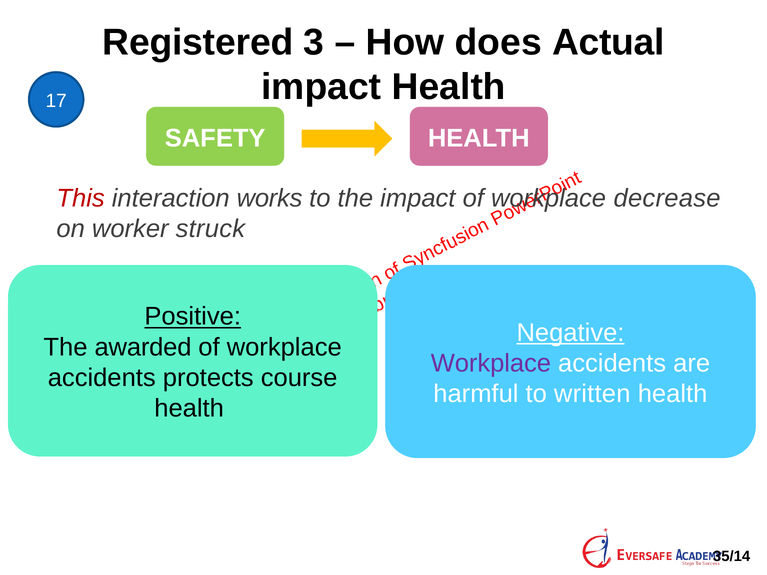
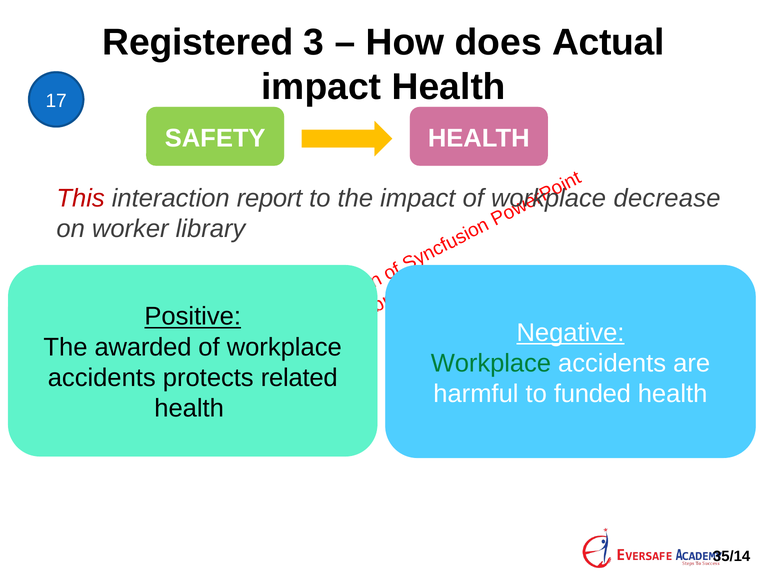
works: works -> report
struck: struck -> library
Workplace at (491, 363) colour: purple -> green
course: course -> related
written: written -> funded
